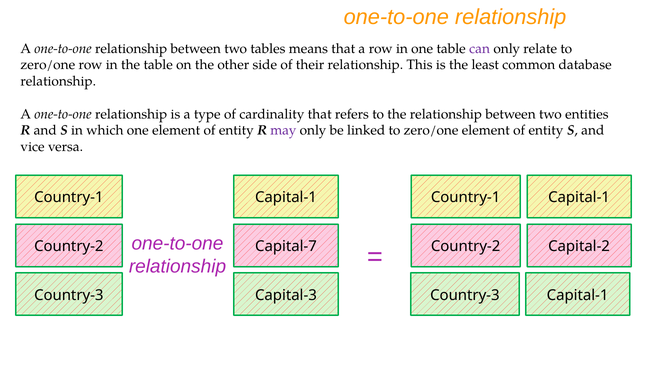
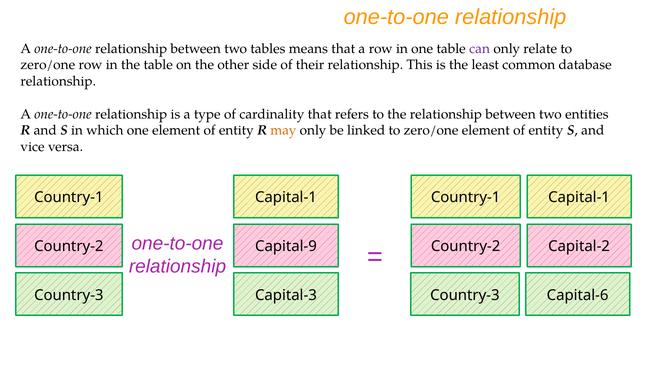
may colour: purple -> orange
Capital-7: Capital-7 -> Capital-9
Country-3 Capital-1: Capital-1 -> Capital-6
